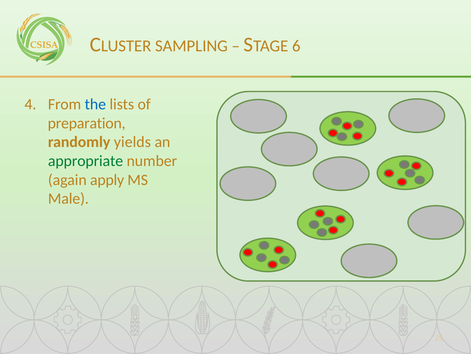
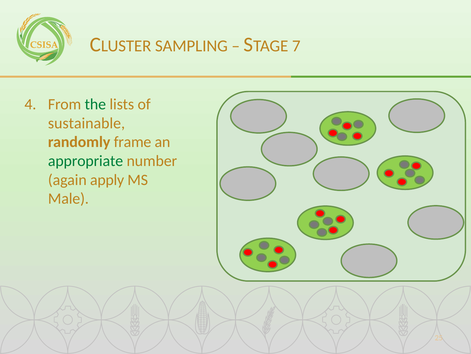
6: 6 -> 7
the colour: blue -> green
preparation: preparation -> sustainable
yields: yields -> frame
